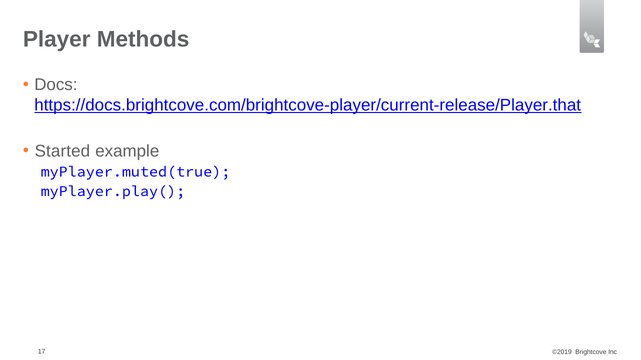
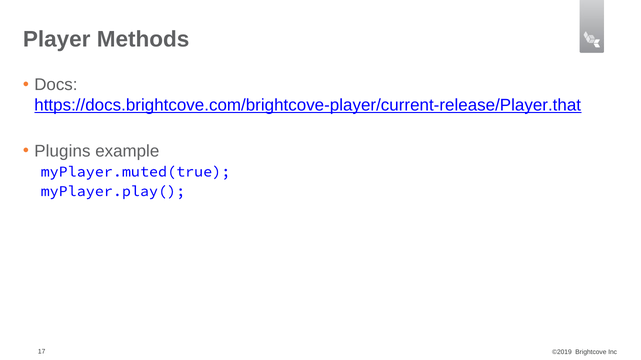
Started: Started -> Plugins
